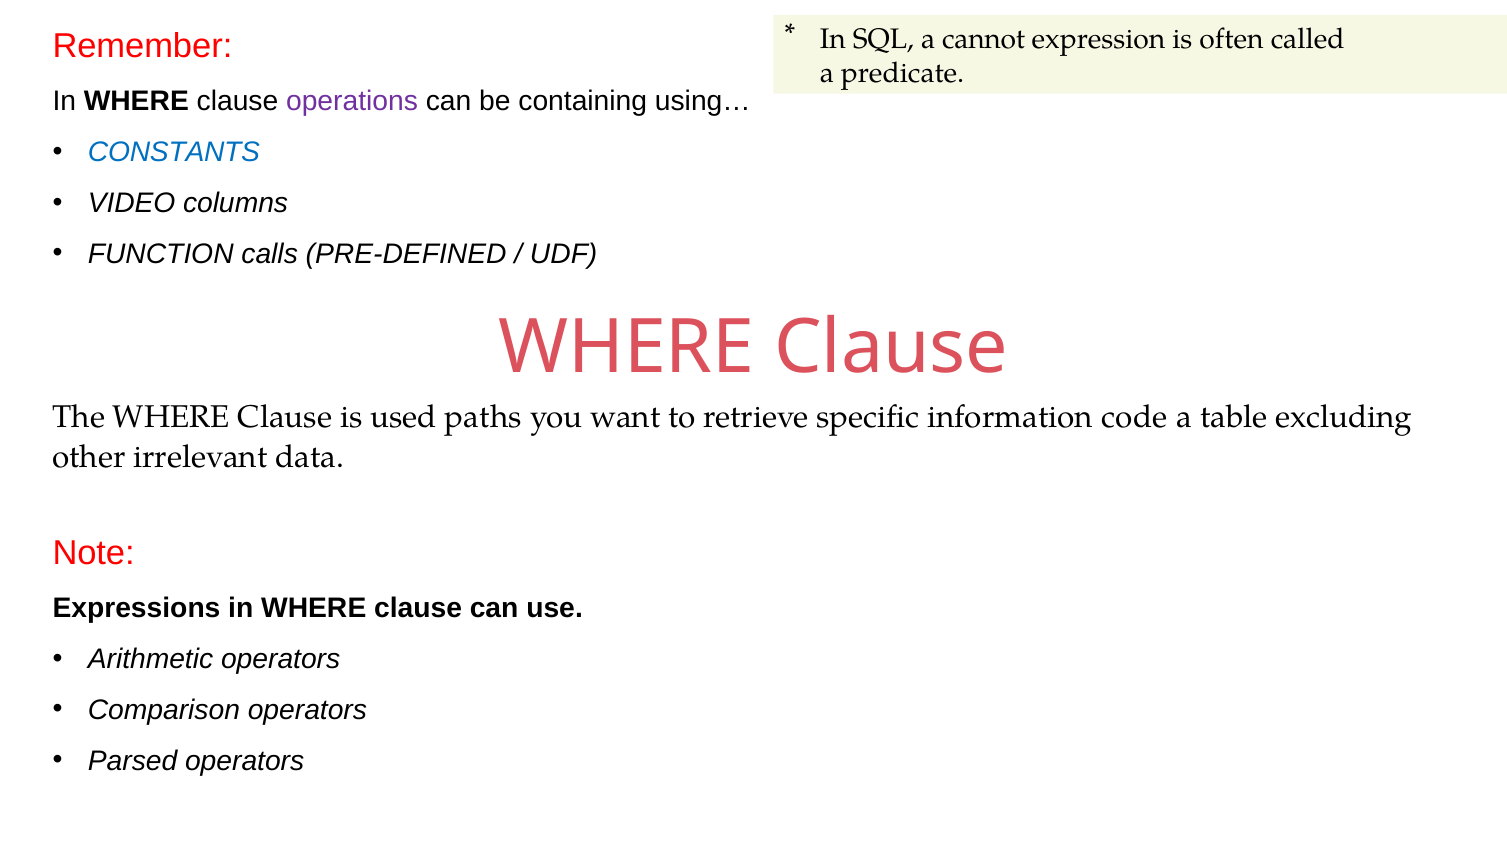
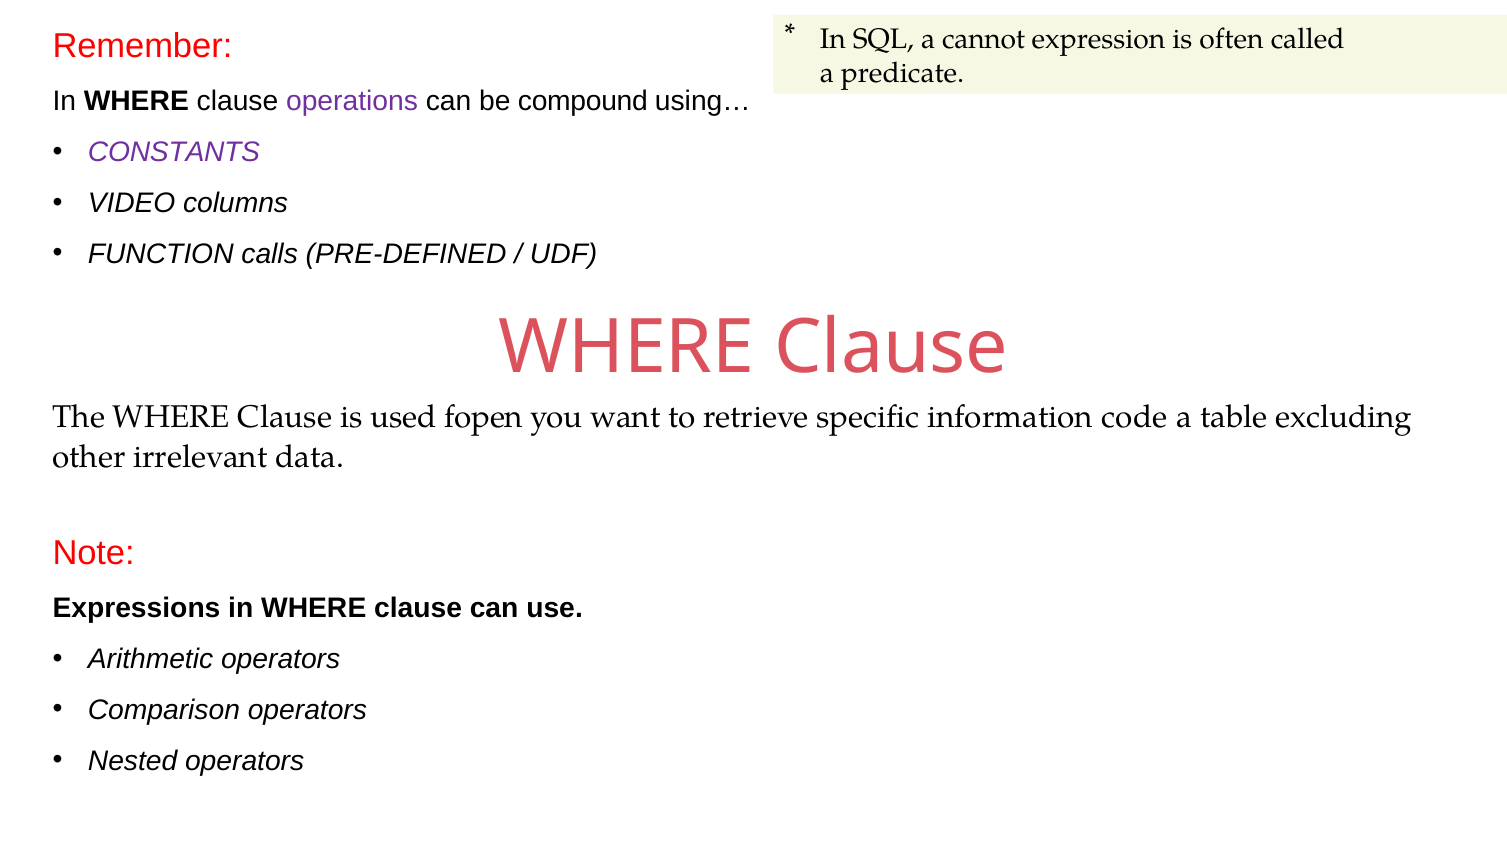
containing: containing -> compound
CONSTANTS colour: blue -> purple
paths: paths -> fopen
Parsed: Parsed -> Nested
